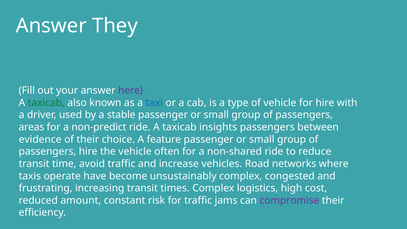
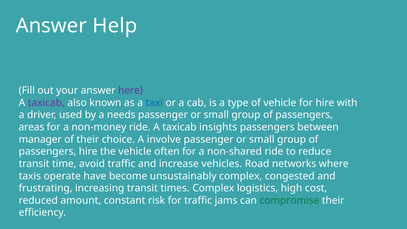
They: They -> Help
taxicab at (46, 103) colour: green -> purple
stable: stable -> needs
non-predict: non-predict -> non-money
evidence: evidence -> manager
feature: feature -> involve
compromise colour: purple -> green
